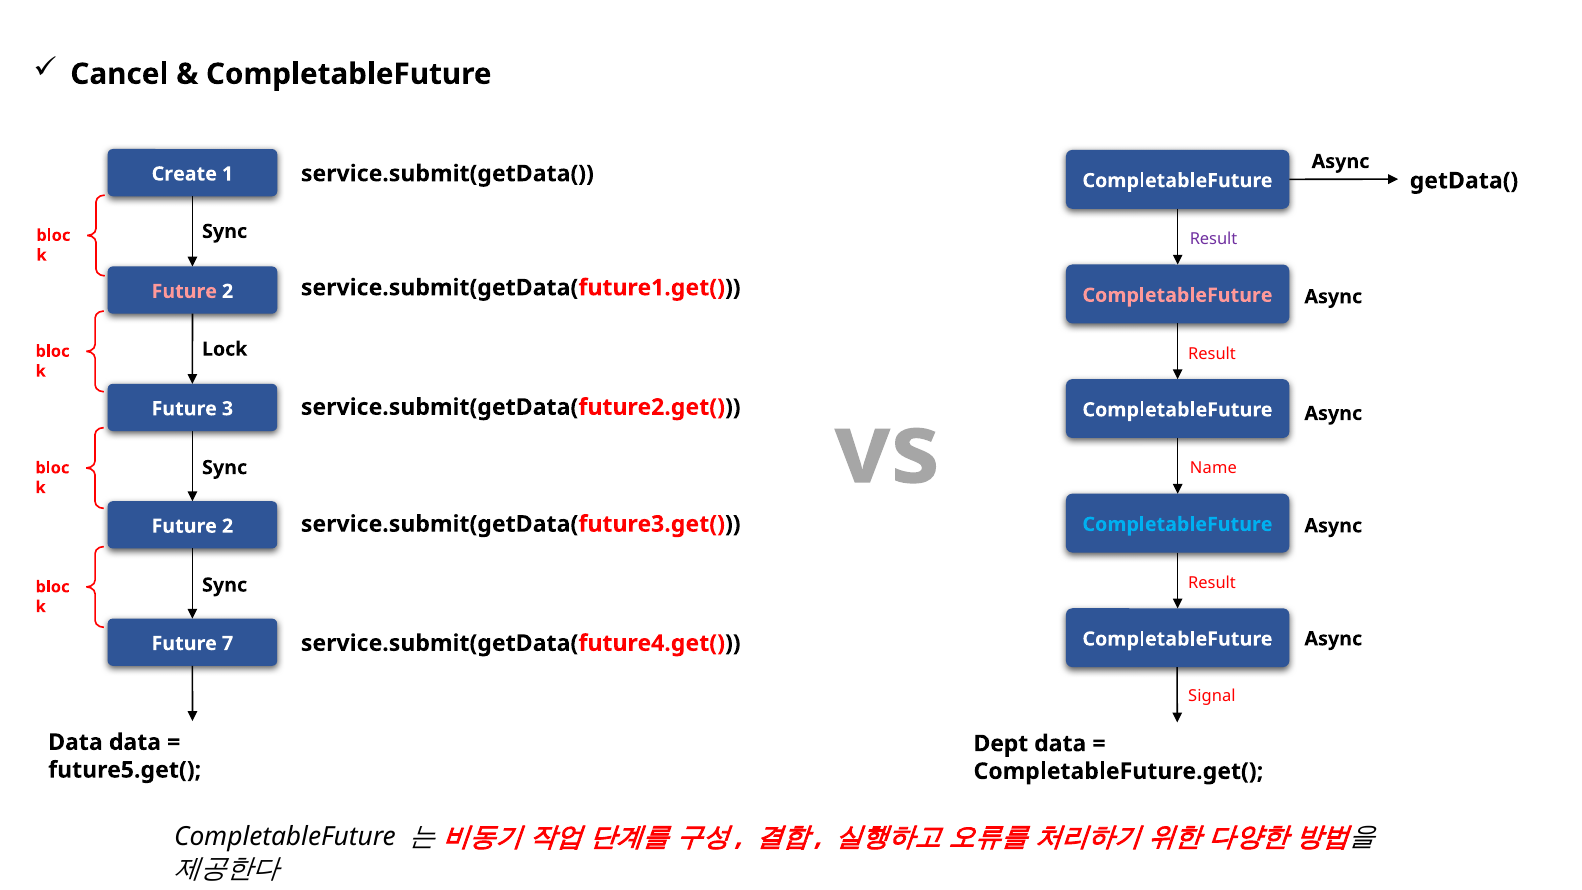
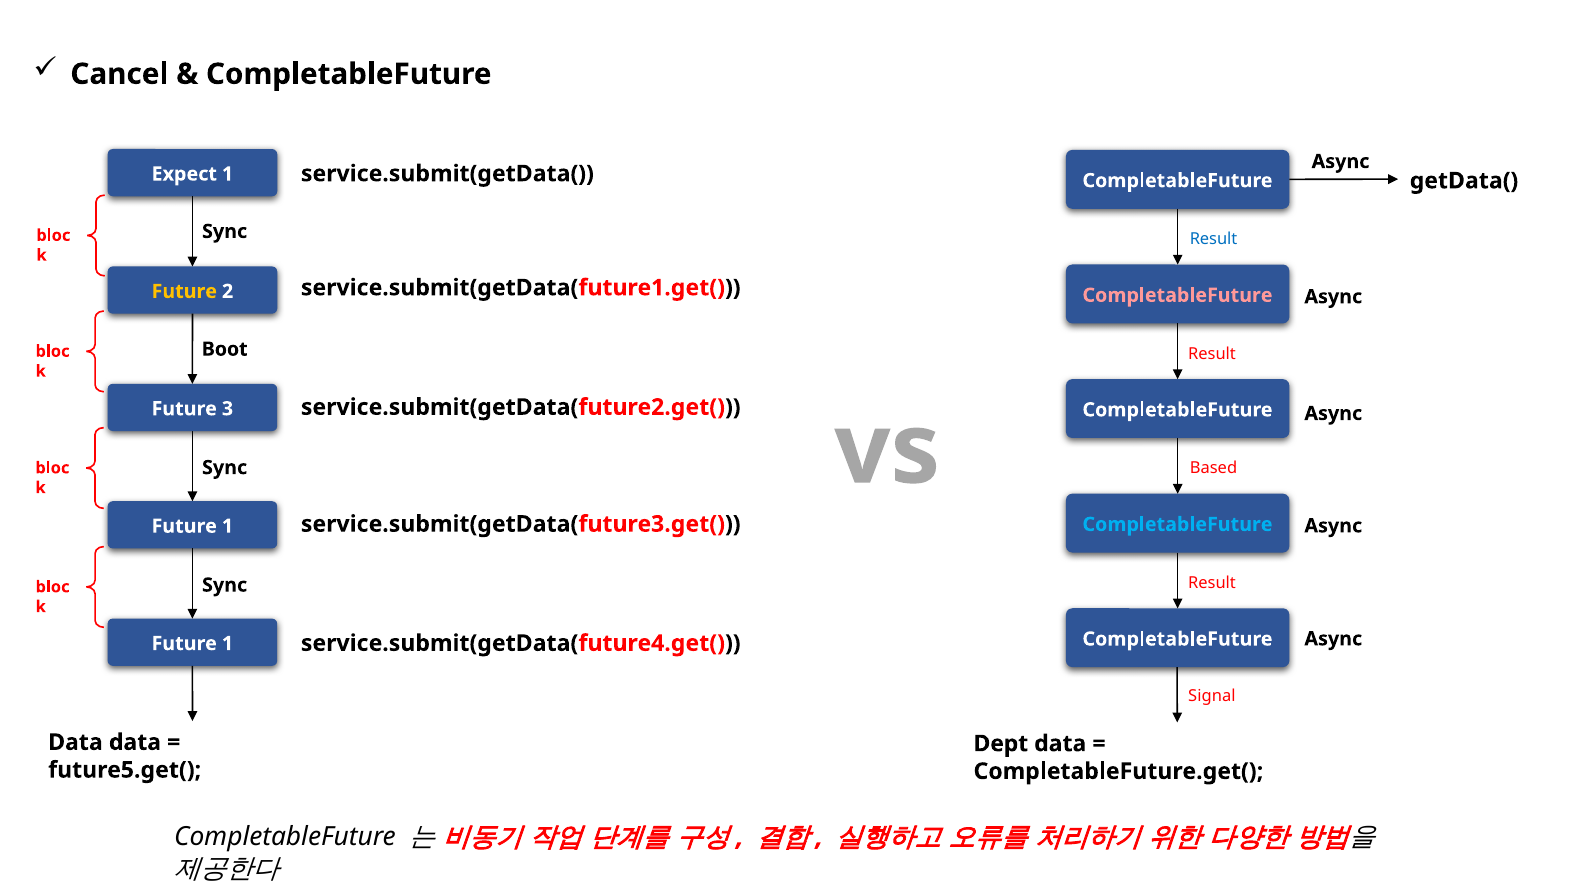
Create: Create -> Expect
Result at (1214, 239) colour: purple -> blue
Future at (184, 291) colour: pink -> yellow
Lock: Lock -> Boot
Name: Name -> Based
2 at (228, 526): 2 -> 1
7 at (228, 643): 7 -> 1
